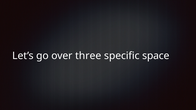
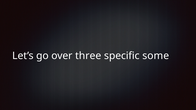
space: space -> some
